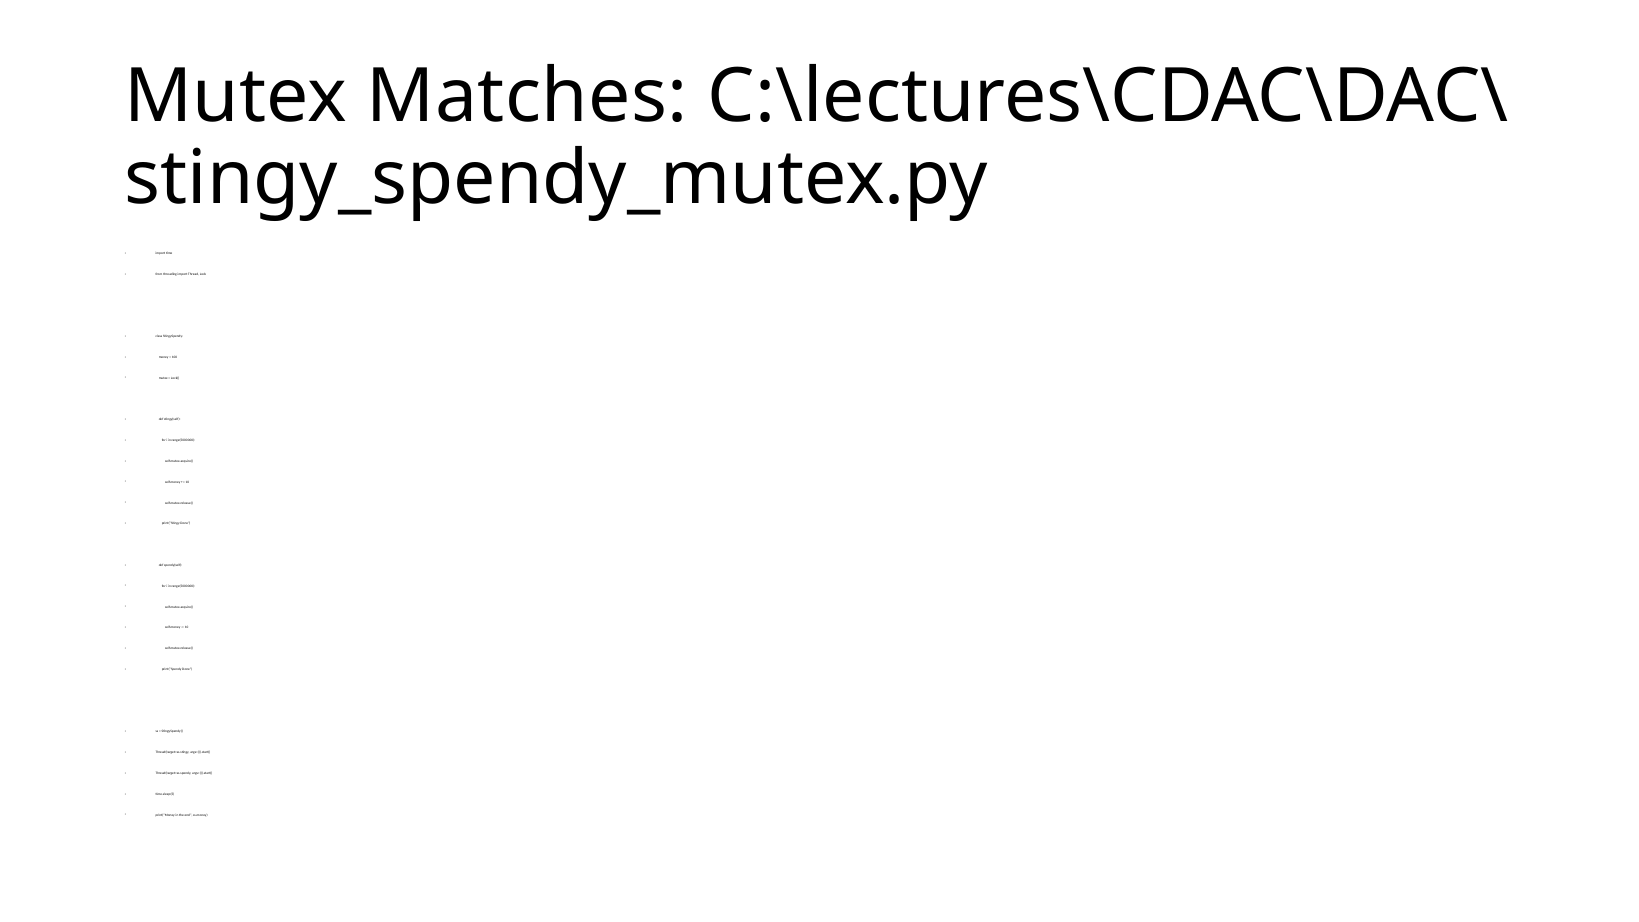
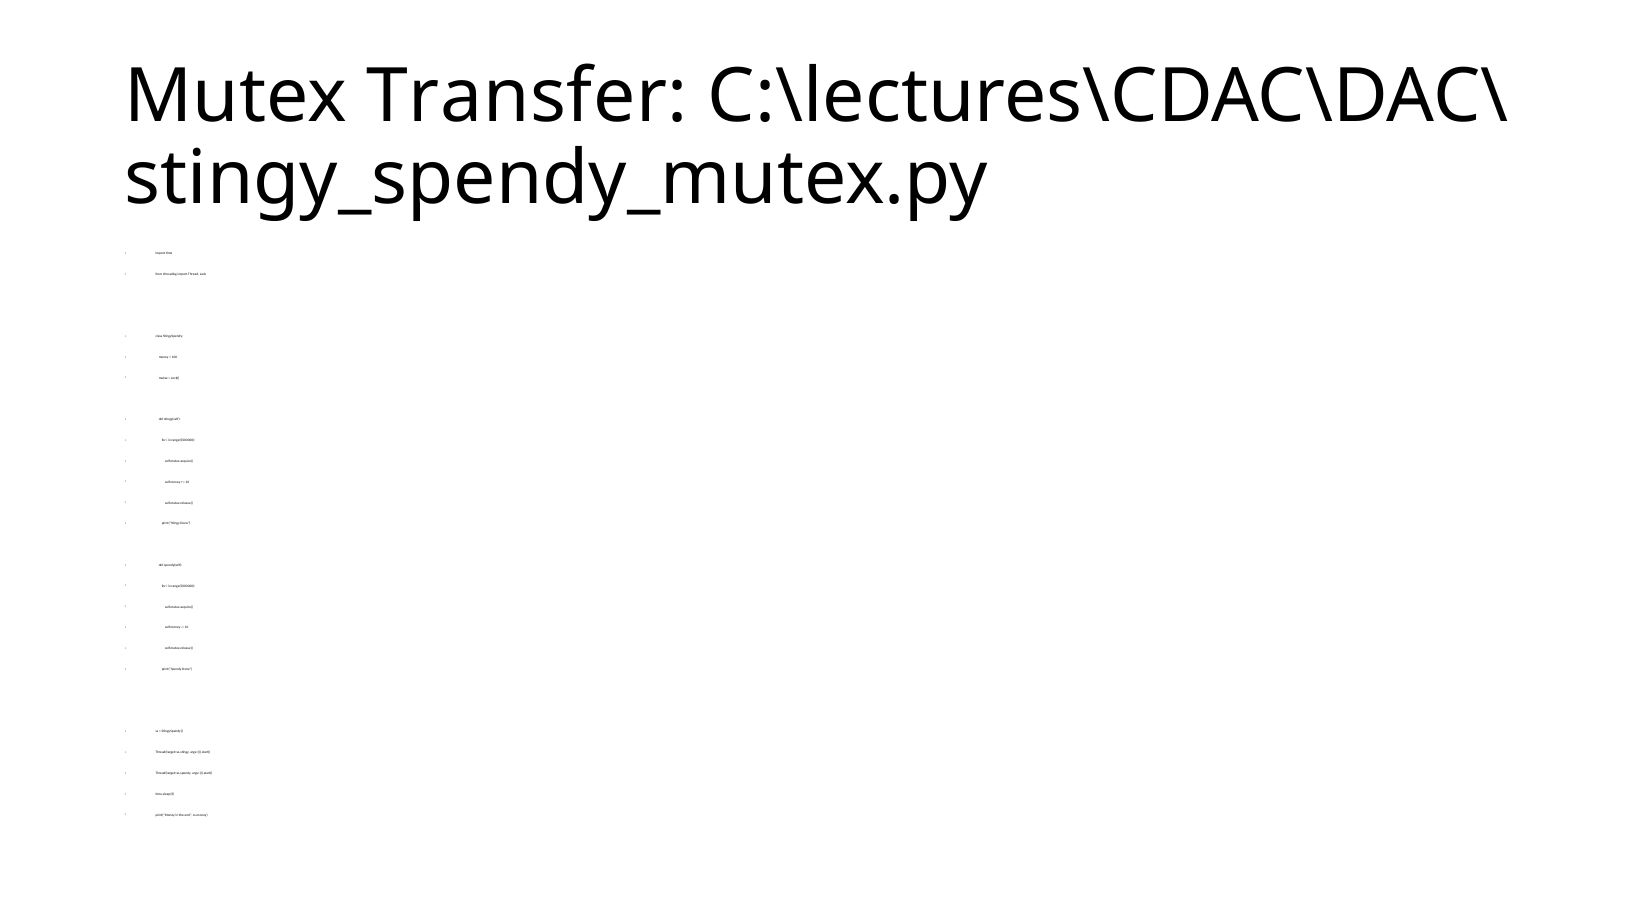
Matches: Matches -> Transfer
